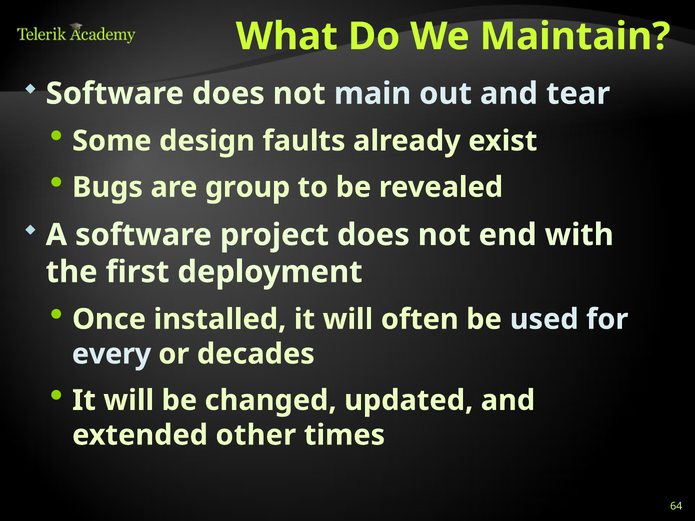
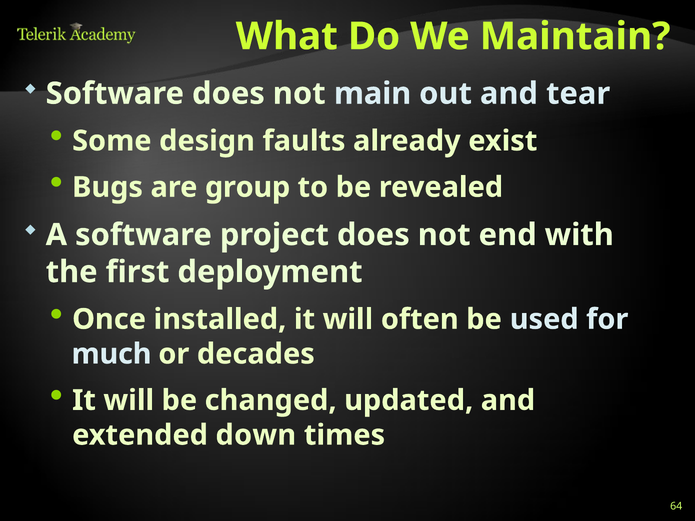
every: every -> much
other: other -> down
